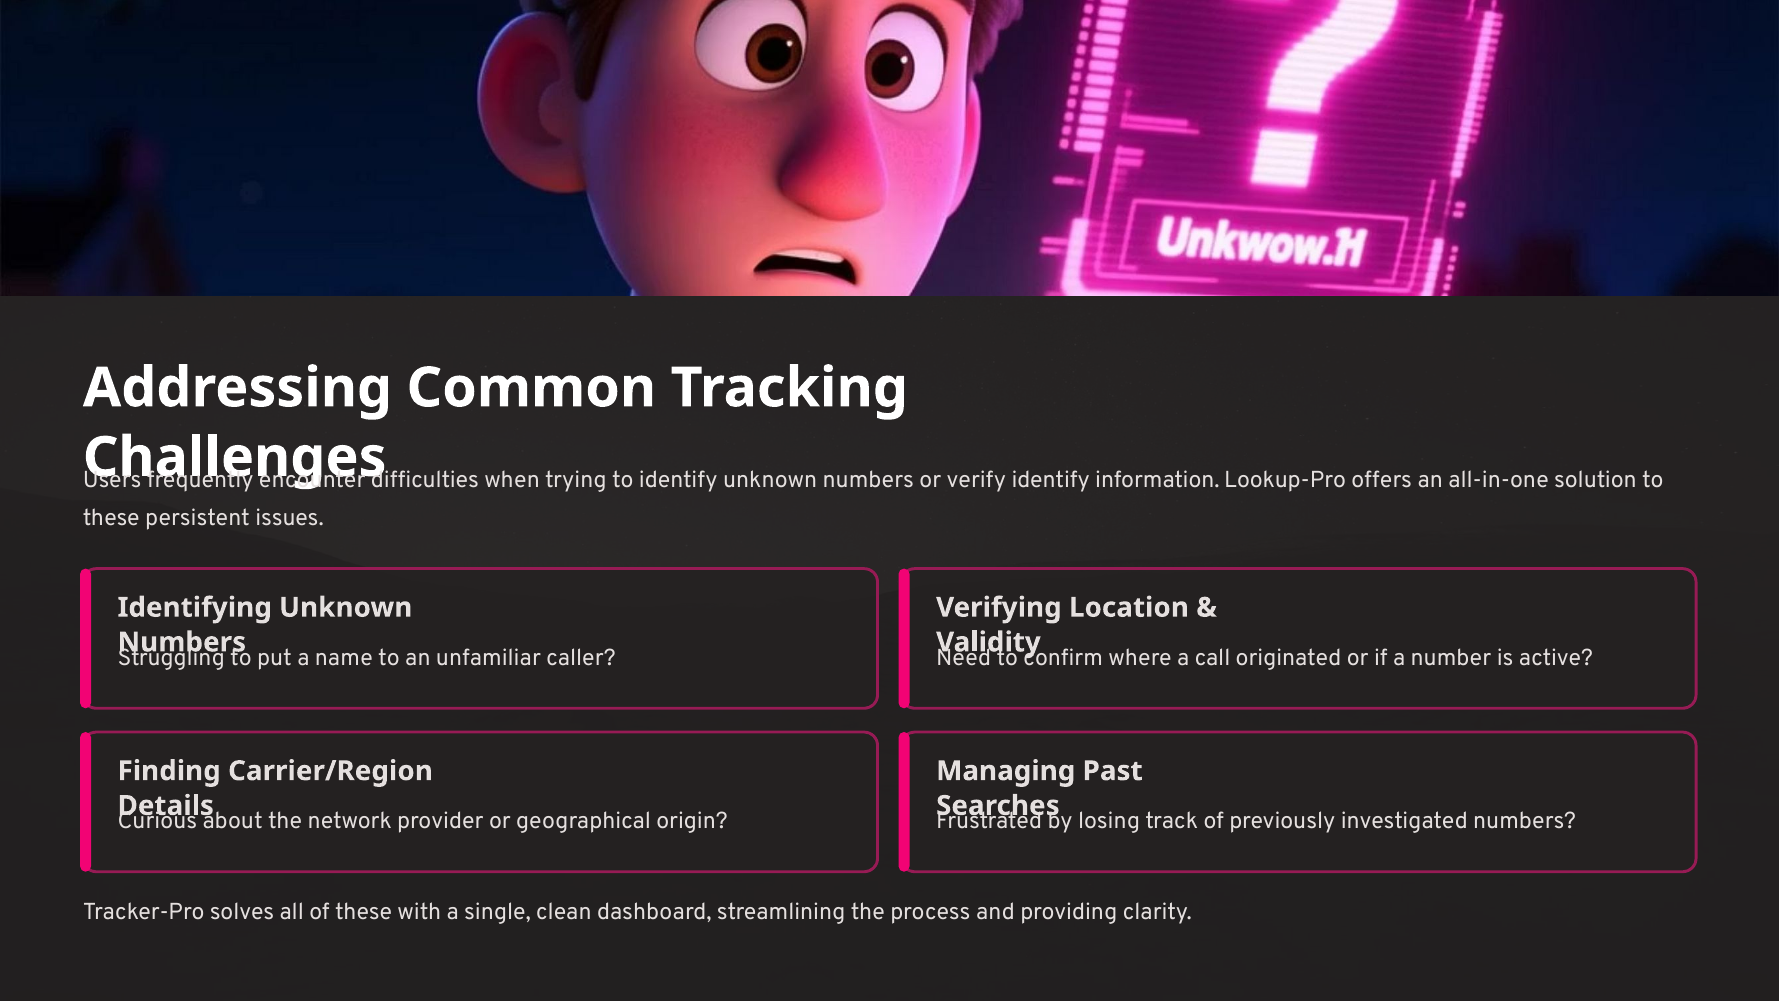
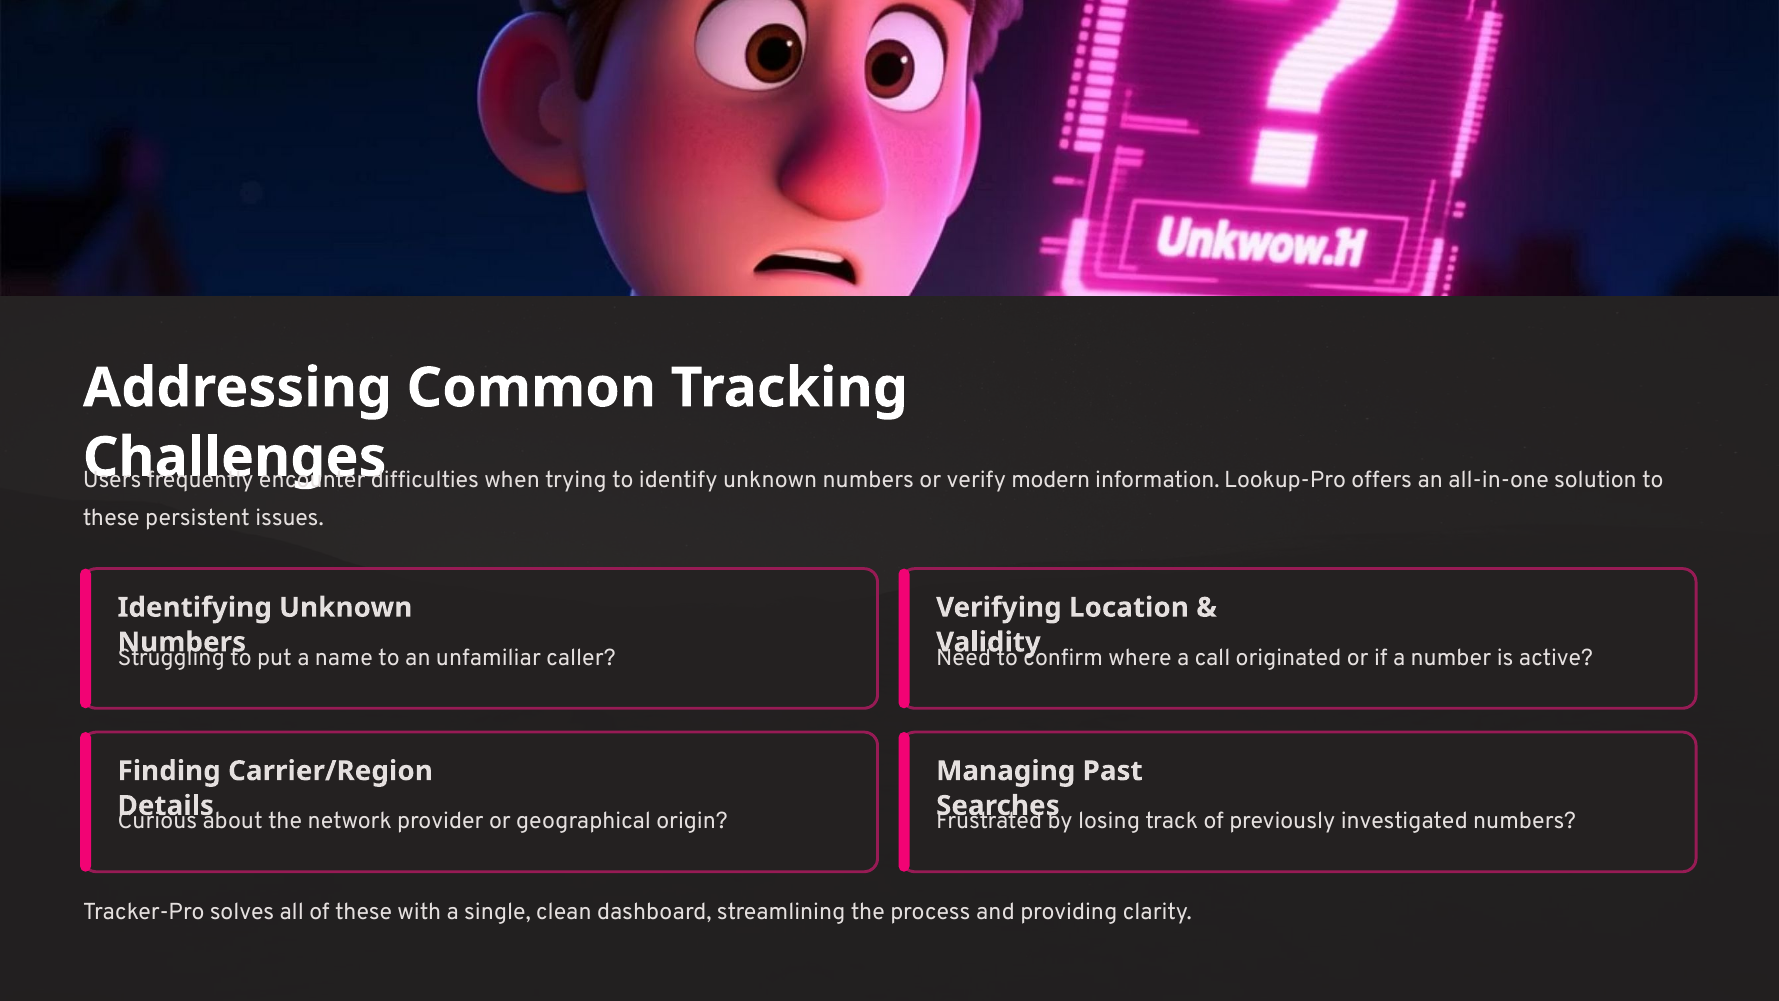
verify identify: identify -> modern
